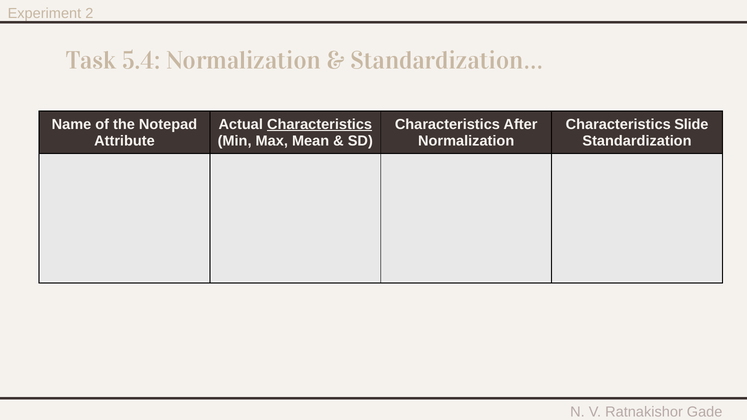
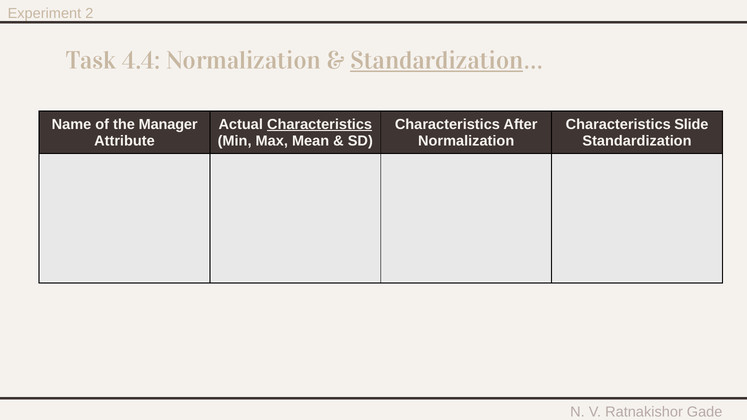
5.4: 5.4 -> 4.4
Standardization at (437, 61) underline: none -> present
Notepad: Notepad -> Manager
